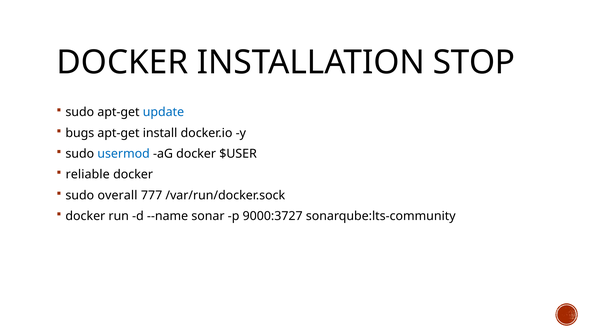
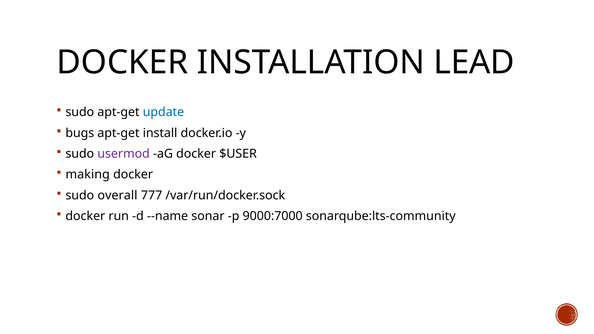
STOP: STOP -> LEAD
usermod colour: blue -> purple
reliable: reliable -> making
9000:3727: 9000:3727 -> 9000:7000
